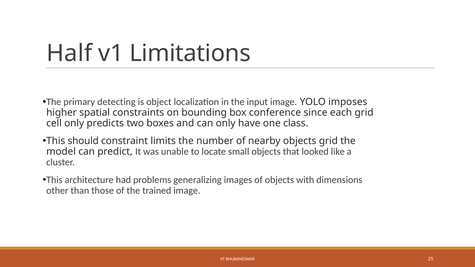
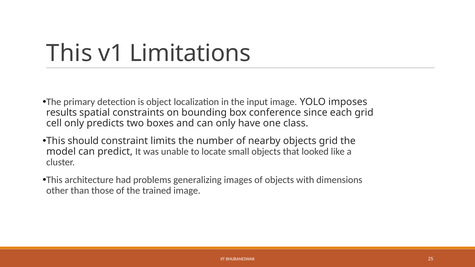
Half at (69, 53): Half -> This
detecting: detecting -> detection
higher: higher -> results
